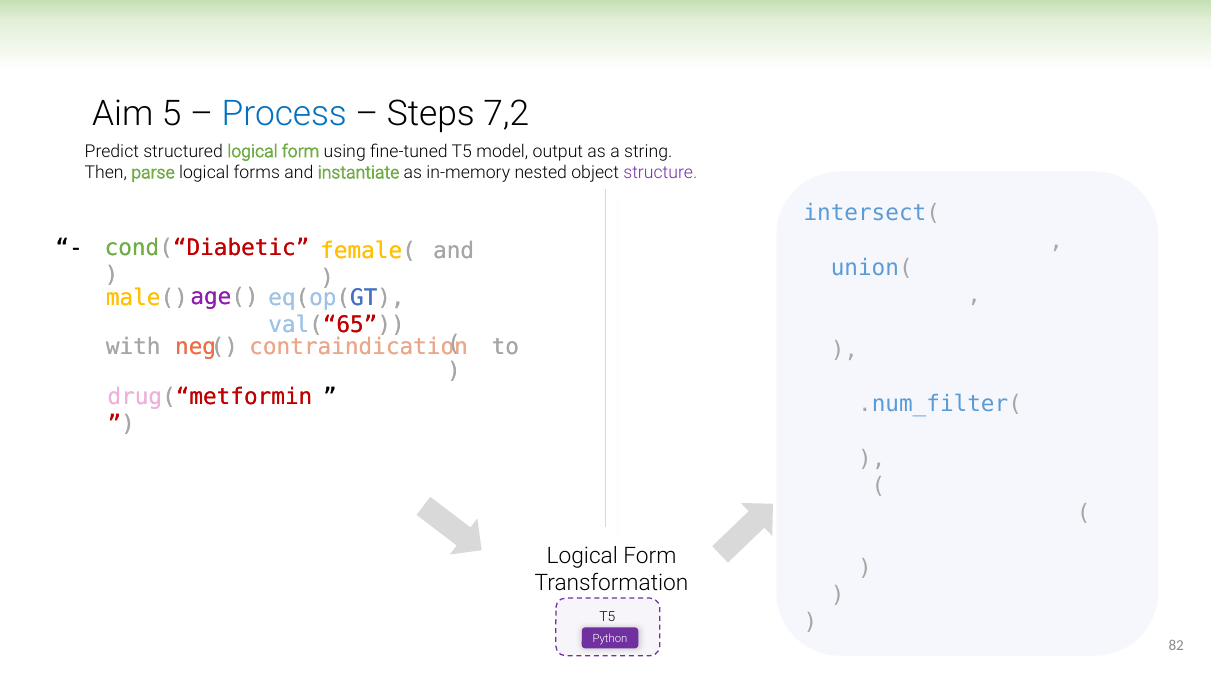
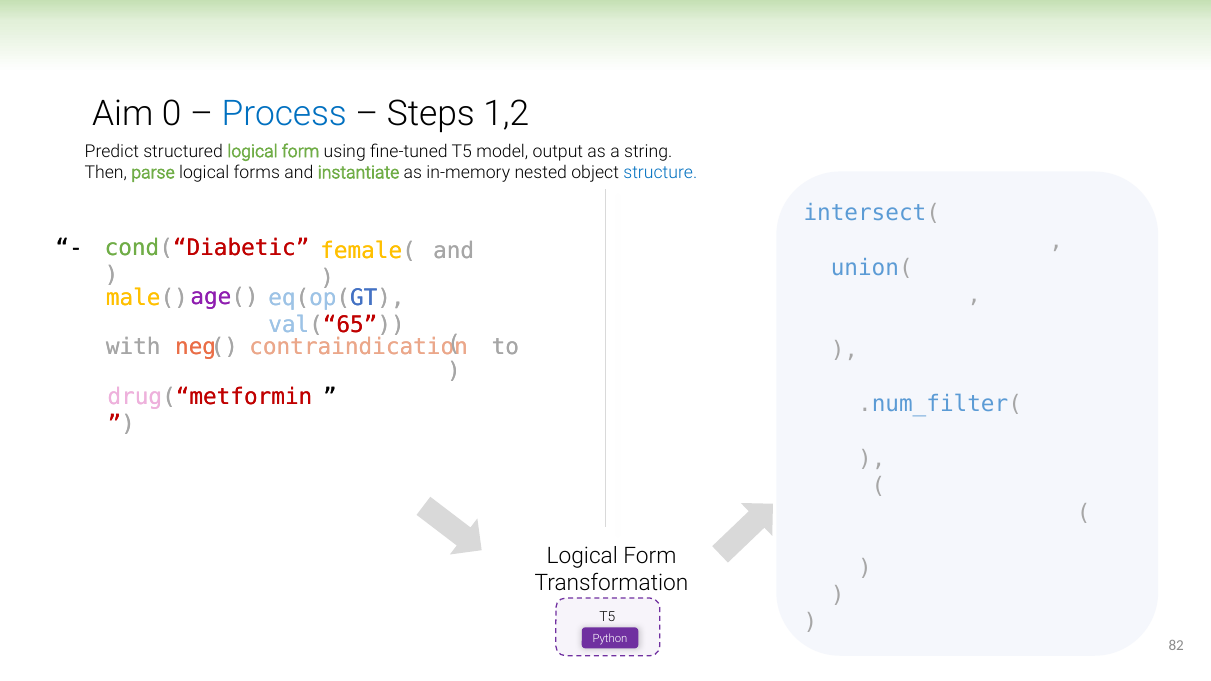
5: 5 -> 0
7,2: 7,2 -> 1,2
structure colour: purple -> blue
